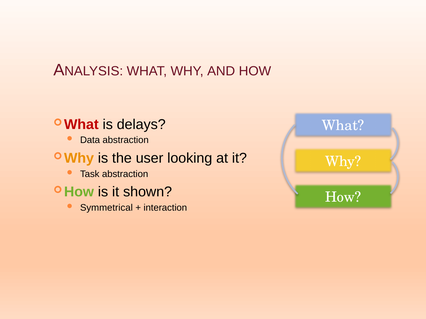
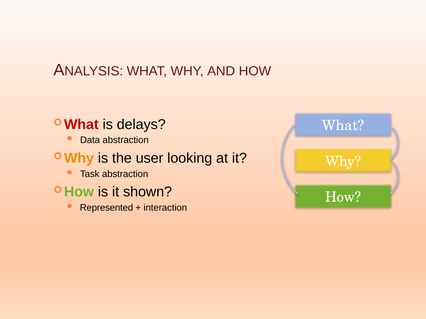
Symmetrical: Symmetrical -> Represented
